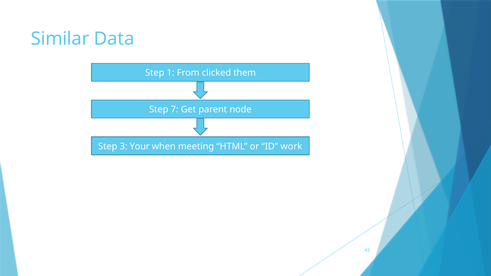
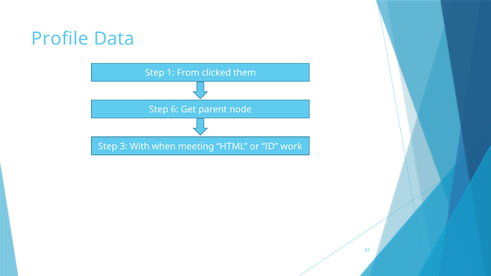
Similar: Similar -> Profile
7: 7 -> 6
Your: Your -> With
